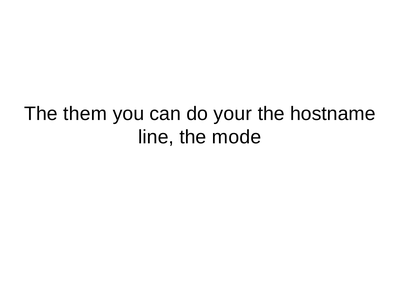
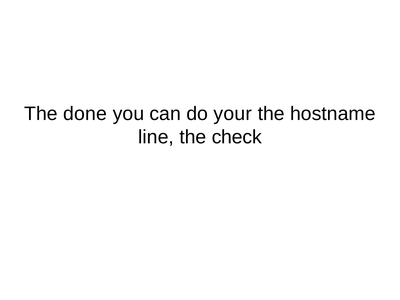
them: them -> done
mode: mode -> check
